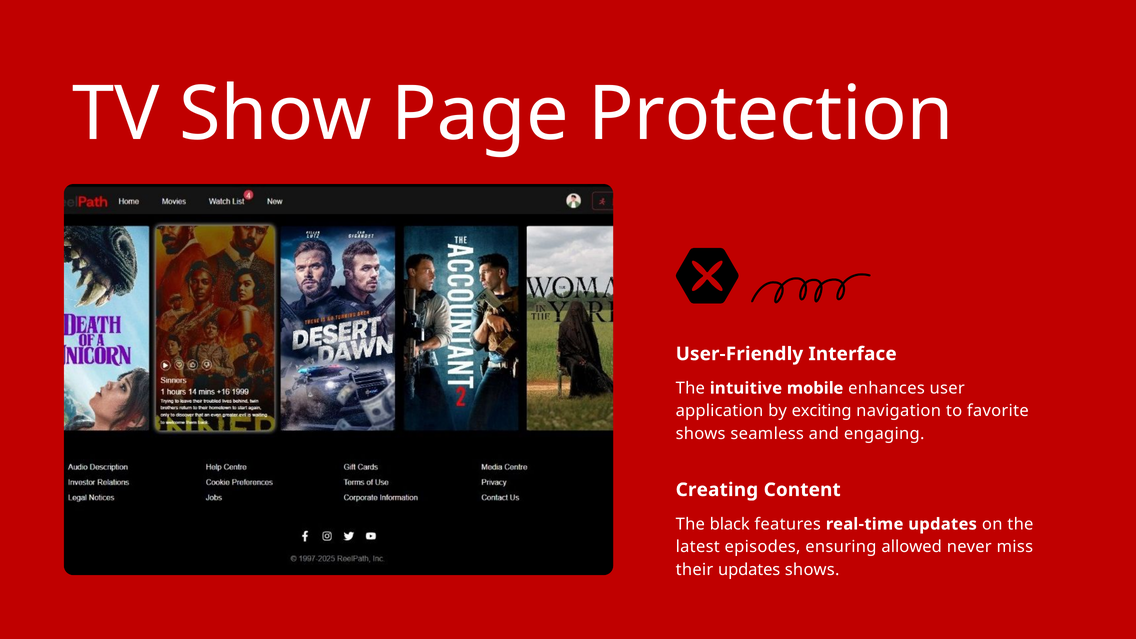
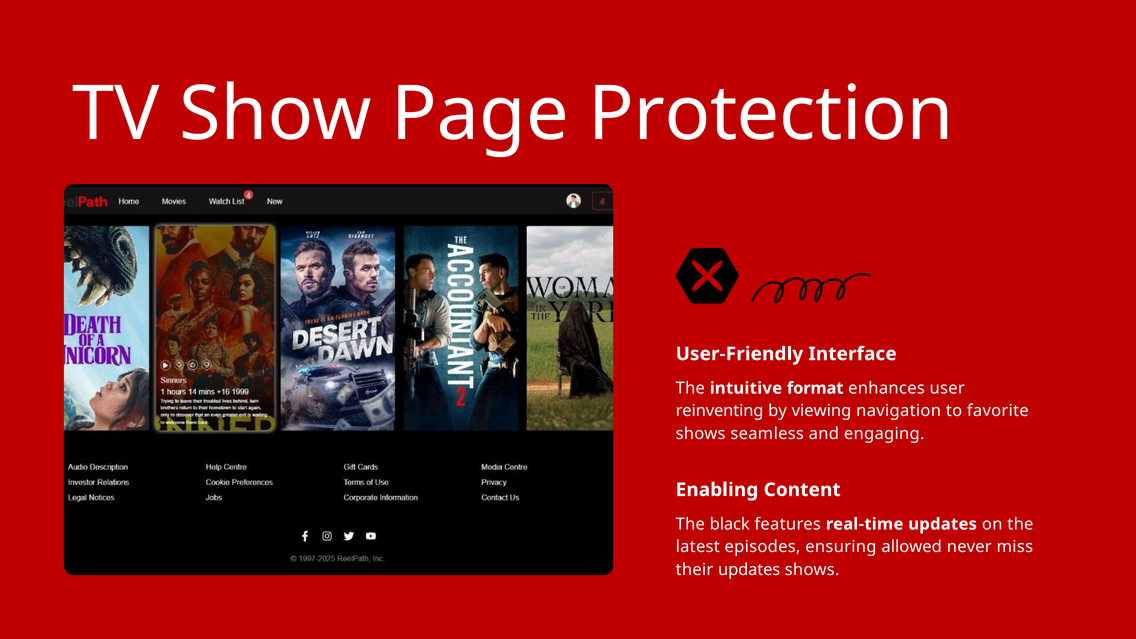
mobile: mobile -> format
application: application -> reinventing
exciting: exciting -> viewing
Creating: Creating -> Enabling
